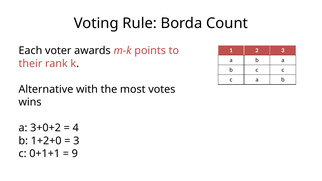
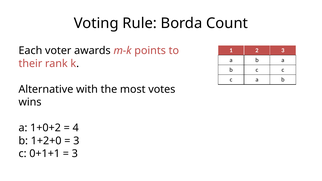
3+0+2: 3+0+2 -> 1+0+2
9 at (75, 154): 9 -> 3
